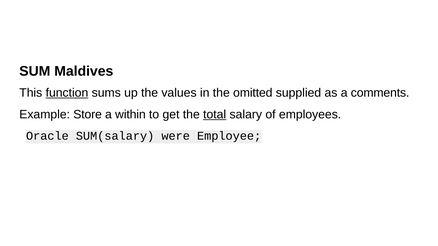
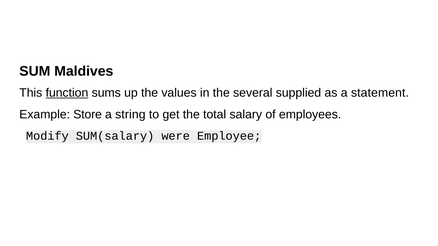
omitted: omitted -> several
comments: comments -> statement
within: within -> string
total underline: present -> none
Oracle: Oracle -> Modify
